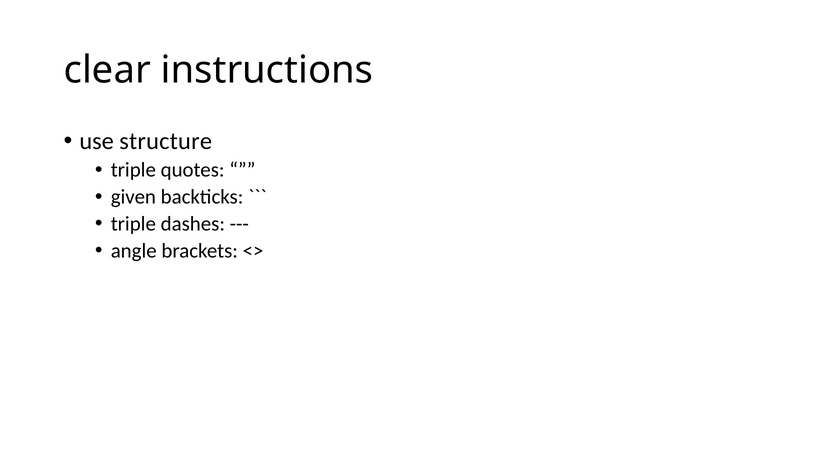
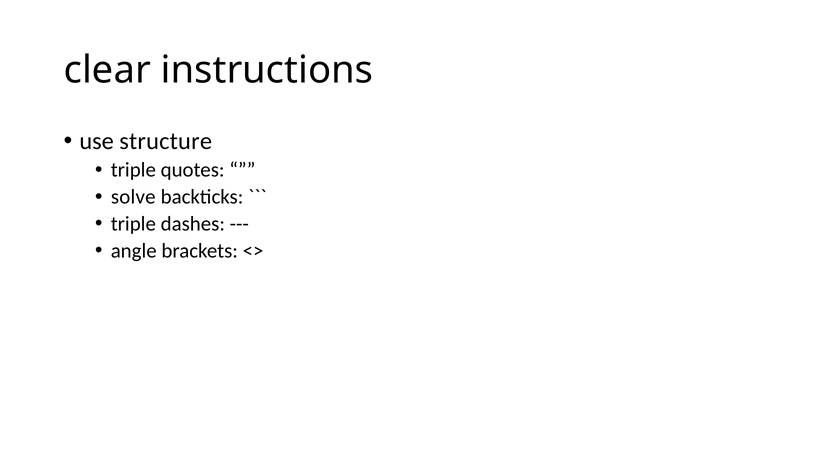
given: given -> solve
